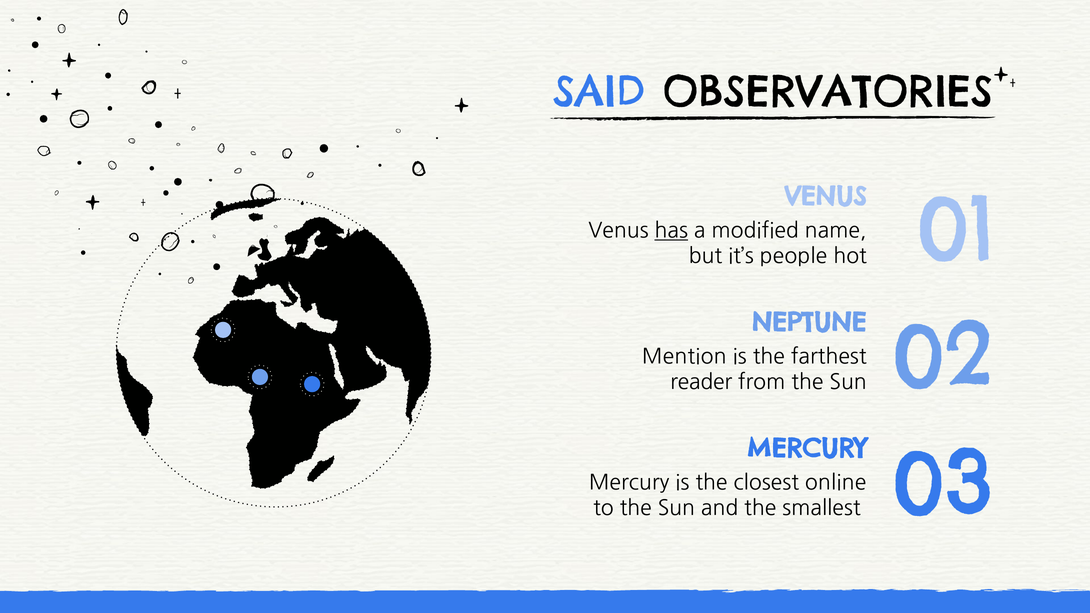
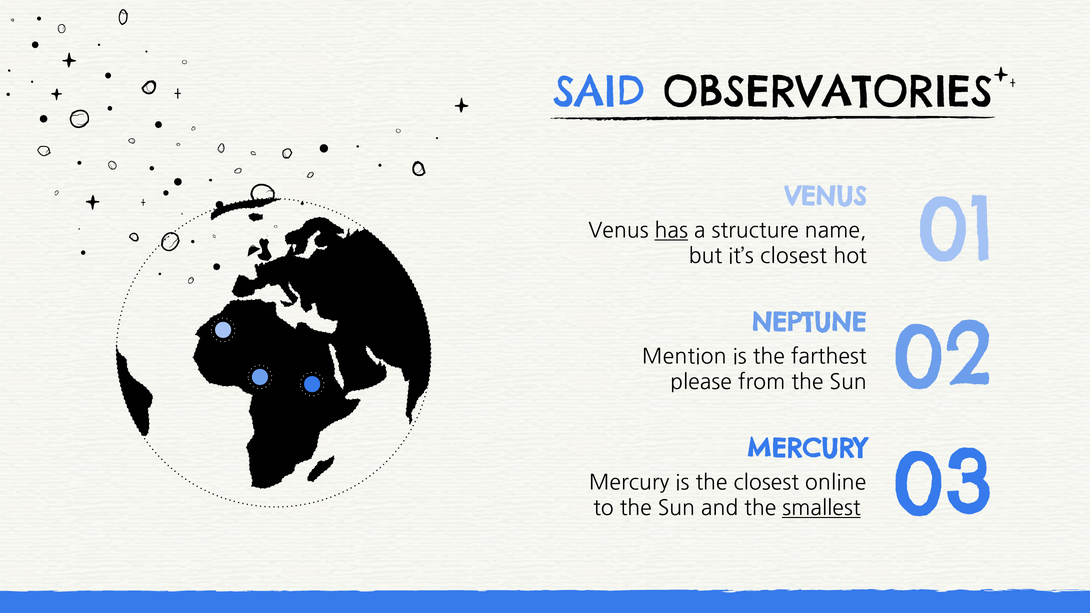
modified: modified -> structure
it’s people: people -> closest
reader: reader -> please
smallest underline: none -> present
